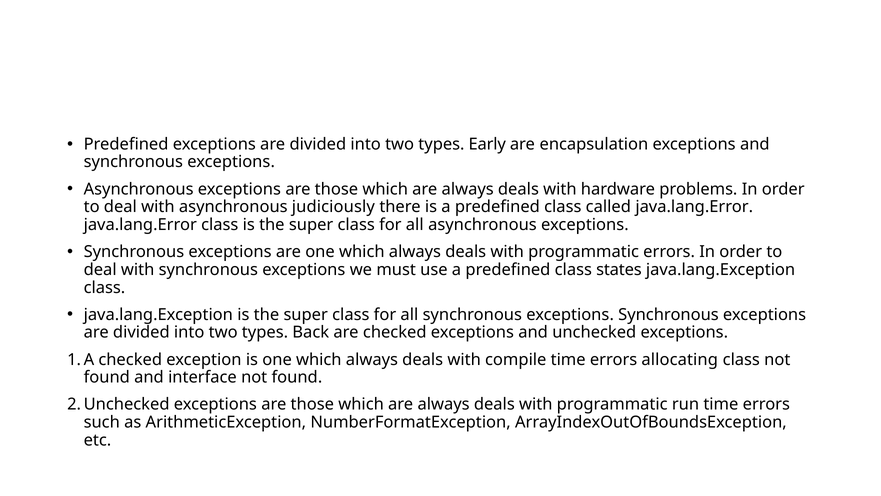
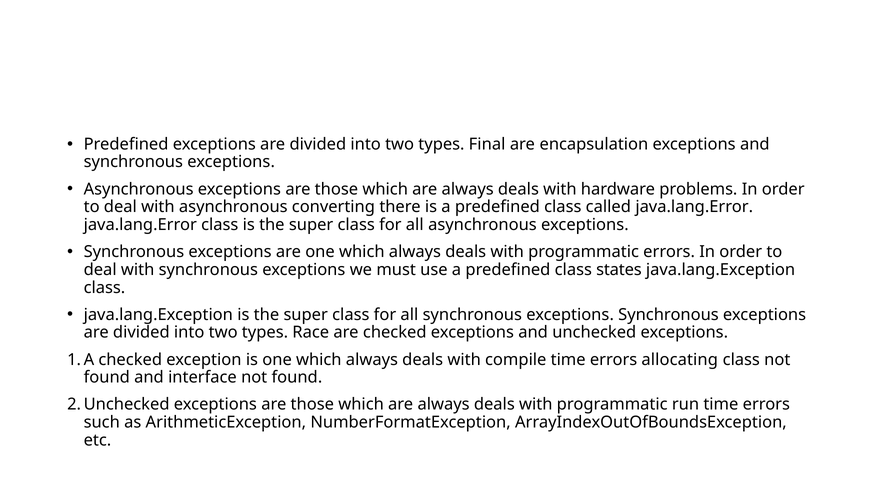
Early: Early -> Final
judiciously: judiciously -> converting
Back: Back -> Race
